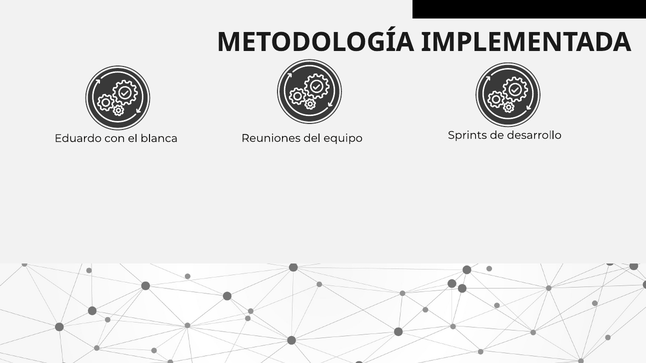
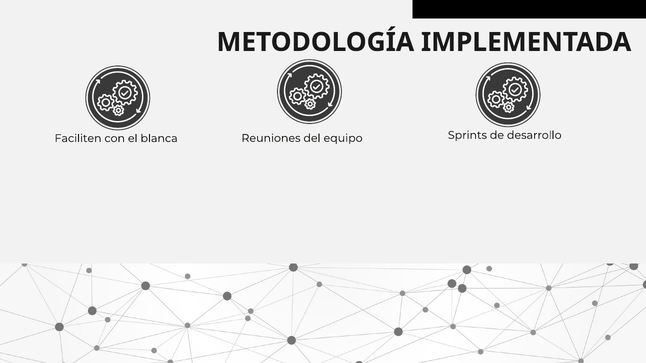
Eduardo: Eduardo -> Faciliten
